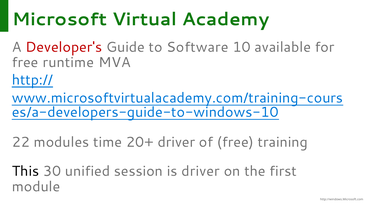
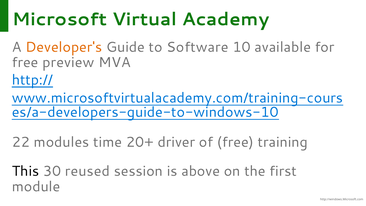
Developer's colour: red -> orange
runtime: runtime -> preview
unified: unified -> reused
is driver: driver -> above
